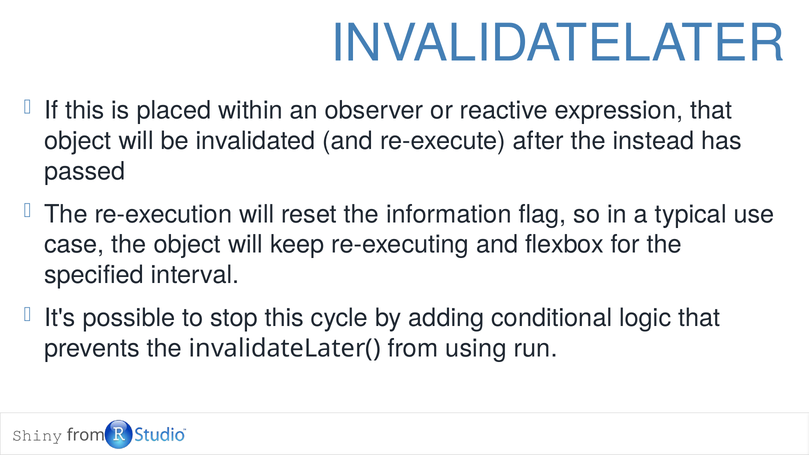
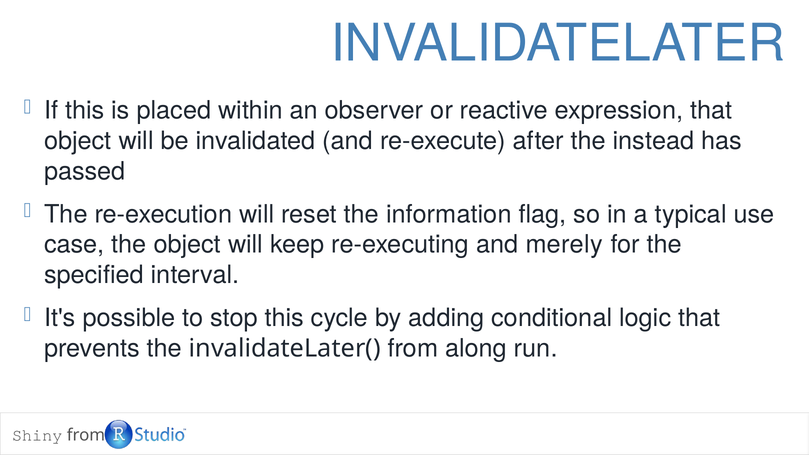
flexbox: flexbox -> merely
using: using -> along
